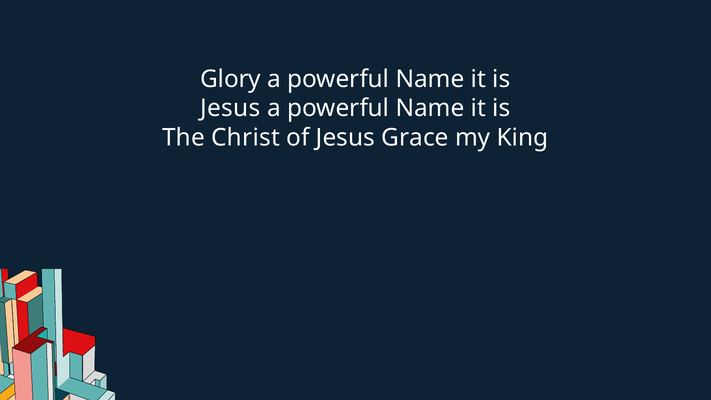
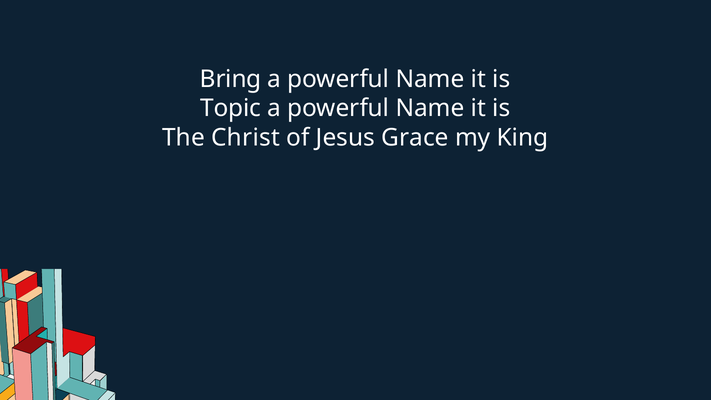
Glory: Glory -> Bring
Jesus at (230, 108): Jesus -> Topic
